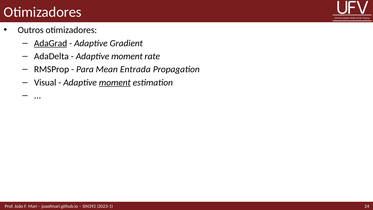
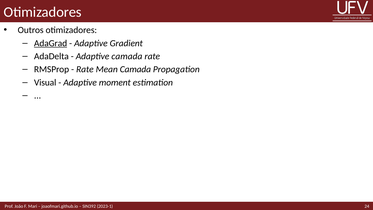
moment at (127, 56): moment -> camada
Para at (85, 69): Para -> Rate
Mean Entrada: Entrada -> Camada
moment at (115, 82) underline: present -> none
